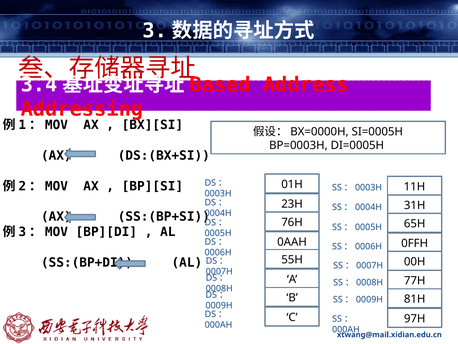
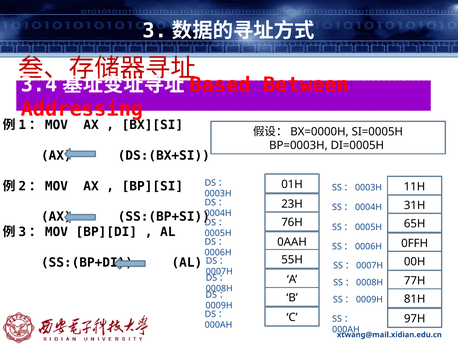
Address: Address -> Between
